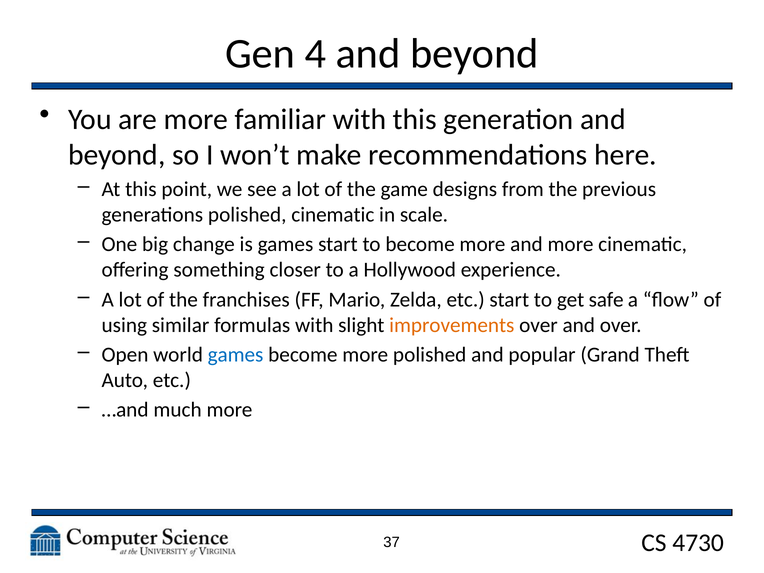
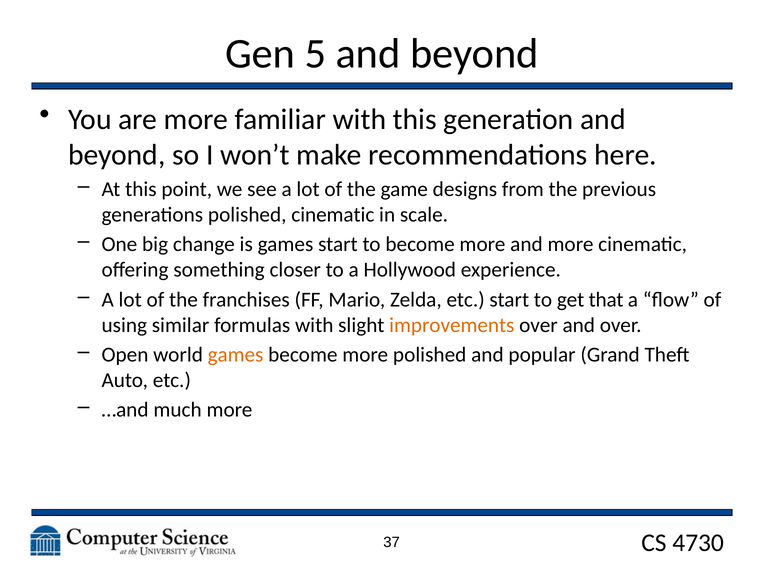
4: 4 -> 5
safe: safe -> that
games at (236, 355) colour: blue -> orange
